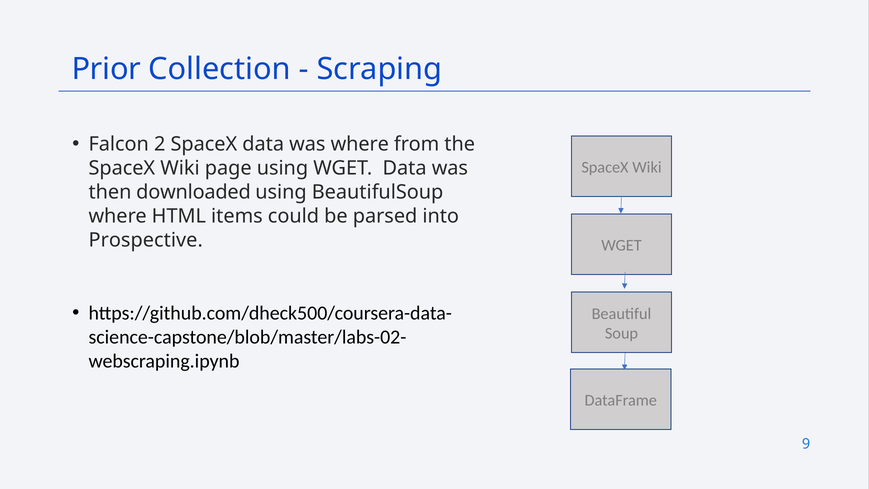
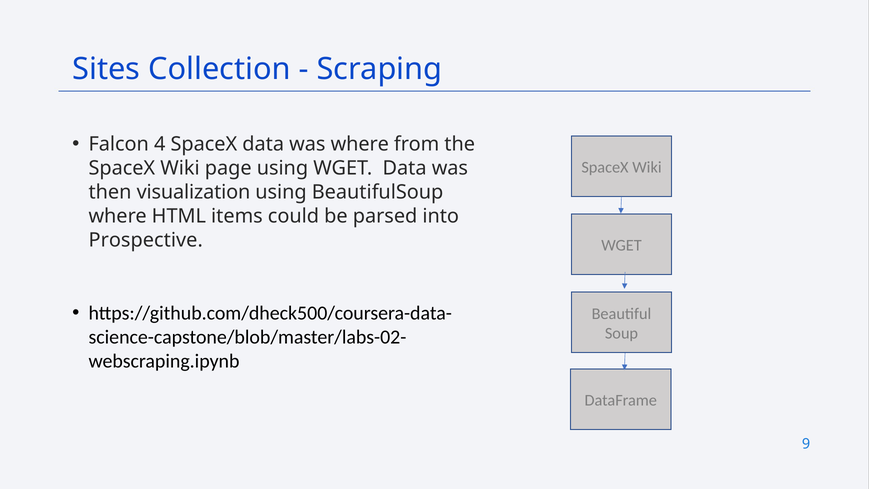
Prior: Prior -> Sites
2: 2 -> 4
downloaded: downloaded -> visualization
